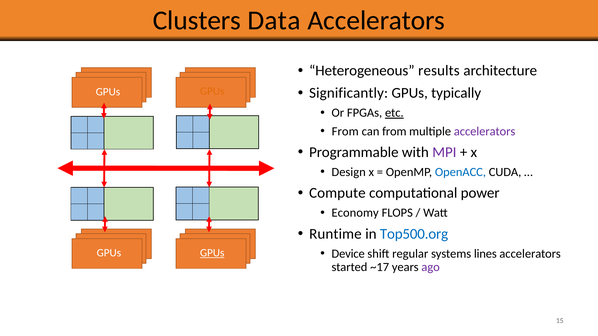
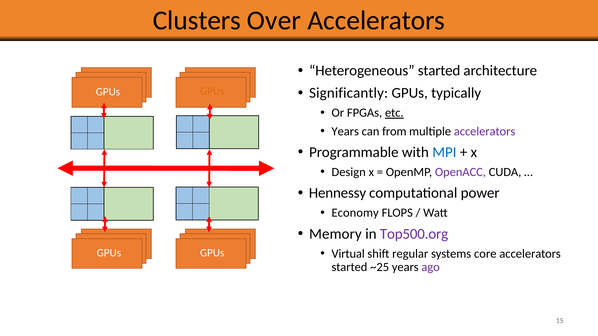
Data: Data -> Over
Heterogeneous results: results -> started
From at (345, 131): From -> Years
MPI colour: purple -> blue
OpenACC colour: blue -> purple
Compute: Compute -> Hennessy
Runtime: Runtime -> Memory
Top500.org colour: blue -> purple
Device: Device -> Virtual
lines: lines -> core
GPUs at (212, 253) underline: present -> none
~17: ~17 -> ~25
